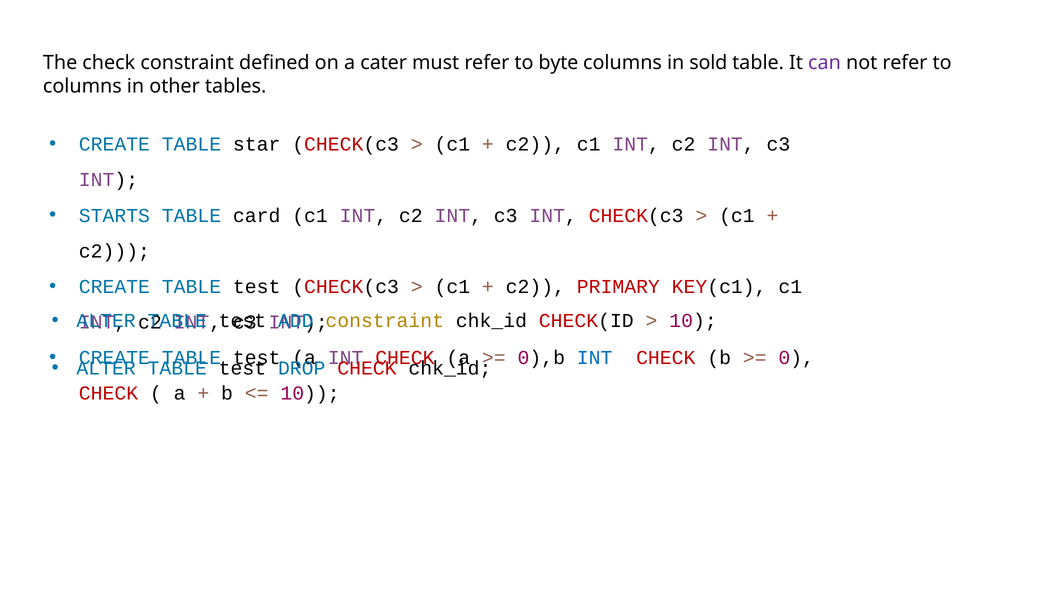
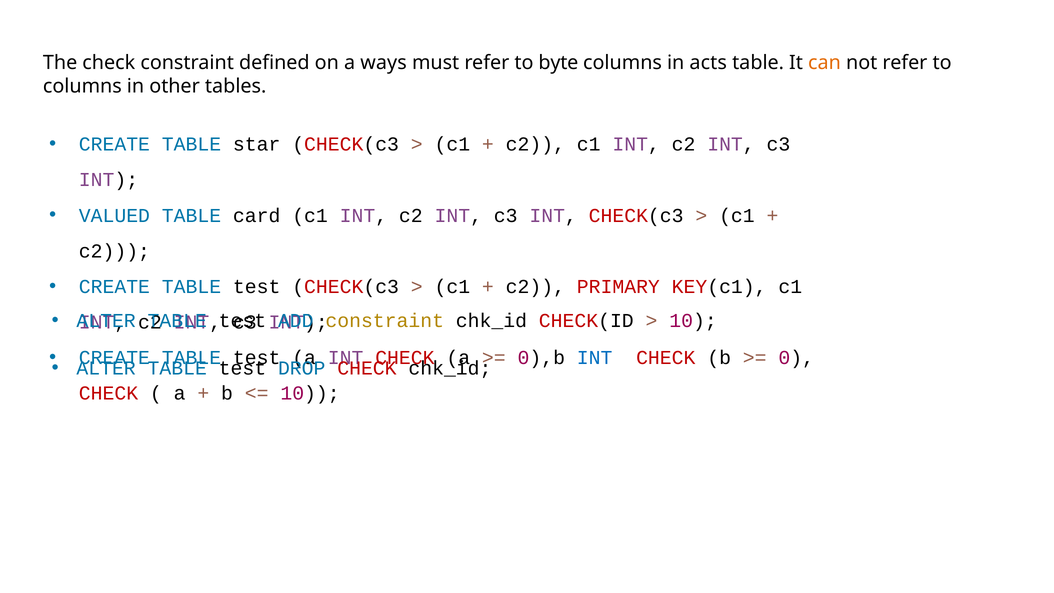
cater: cater -> ways
sold: sold -> acts
can colour: purple -> orange
STARTS: STARTS -> VALUED
